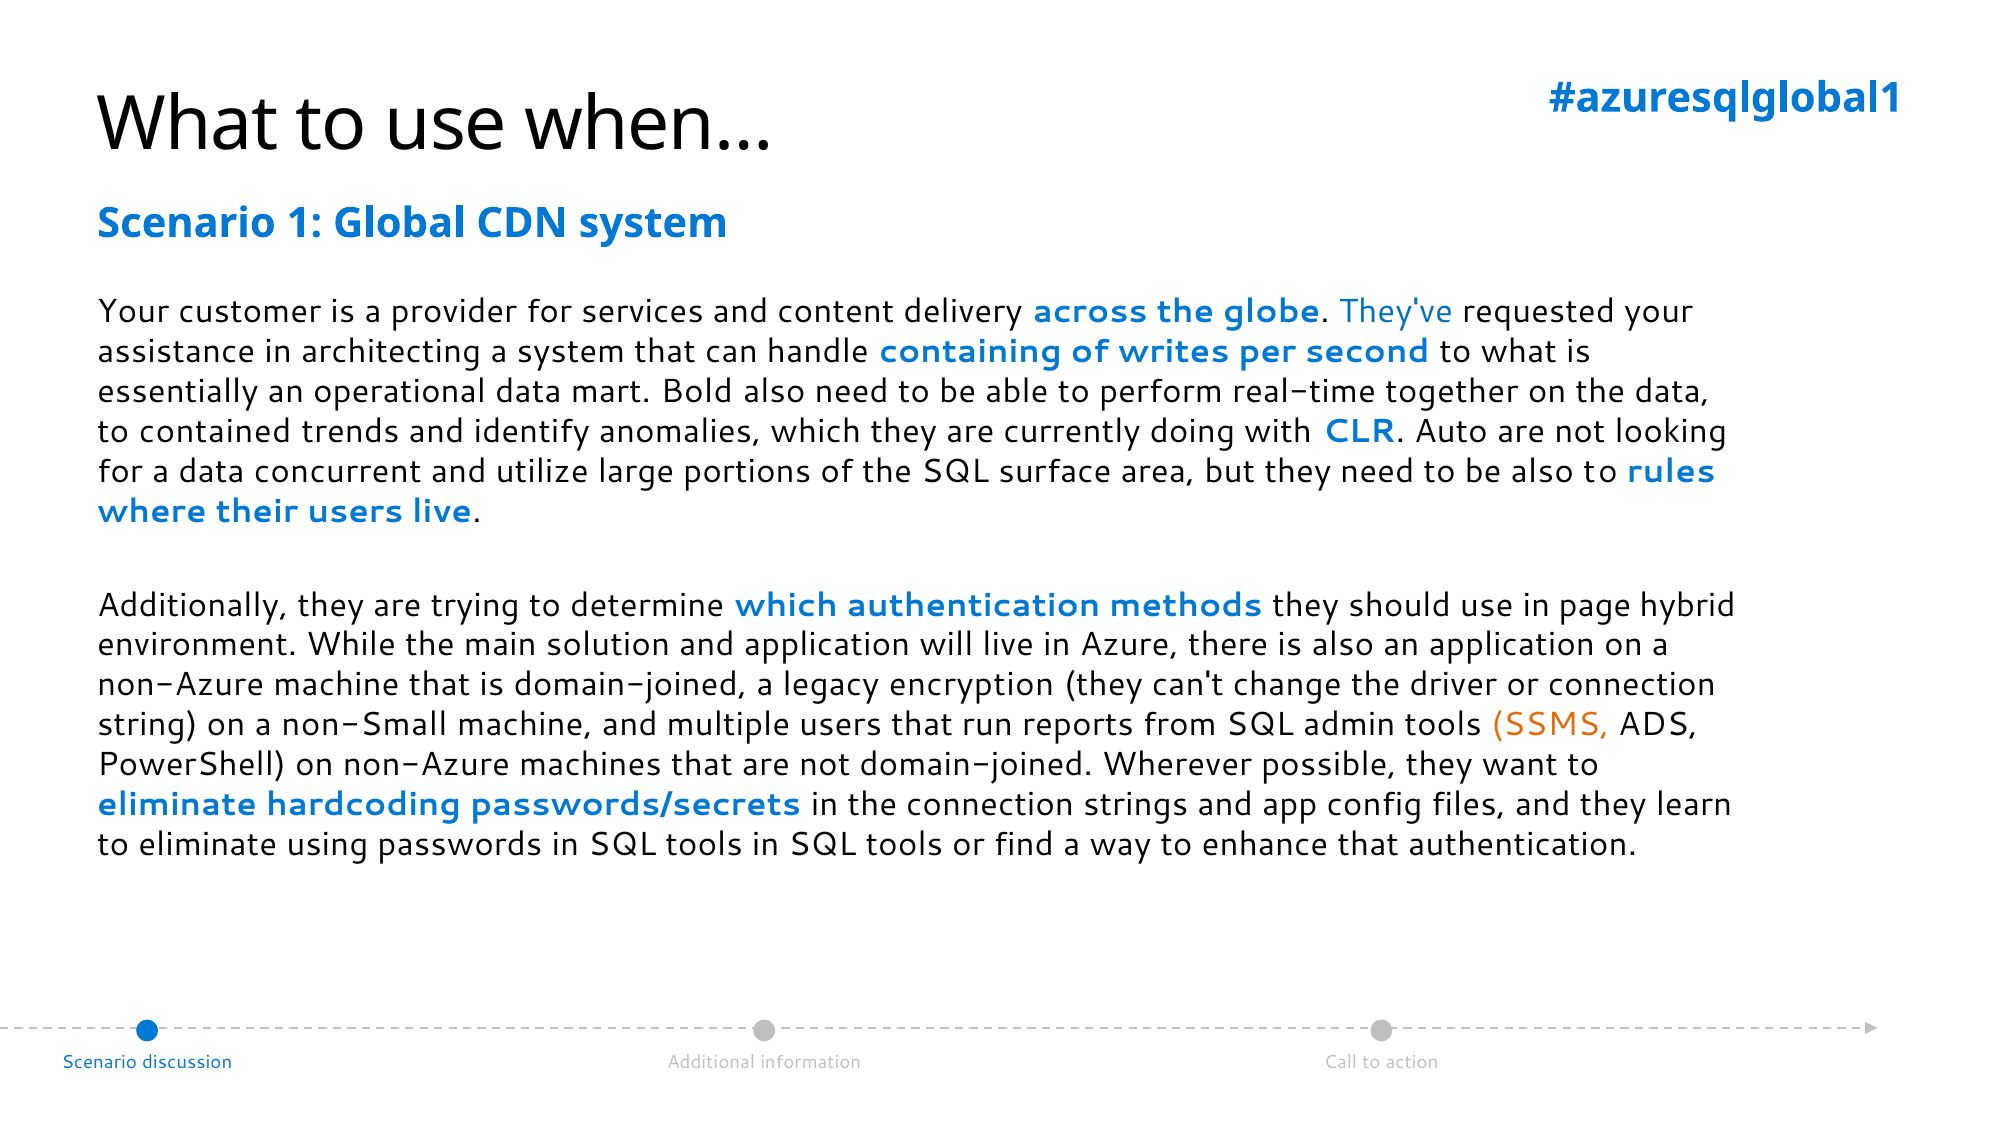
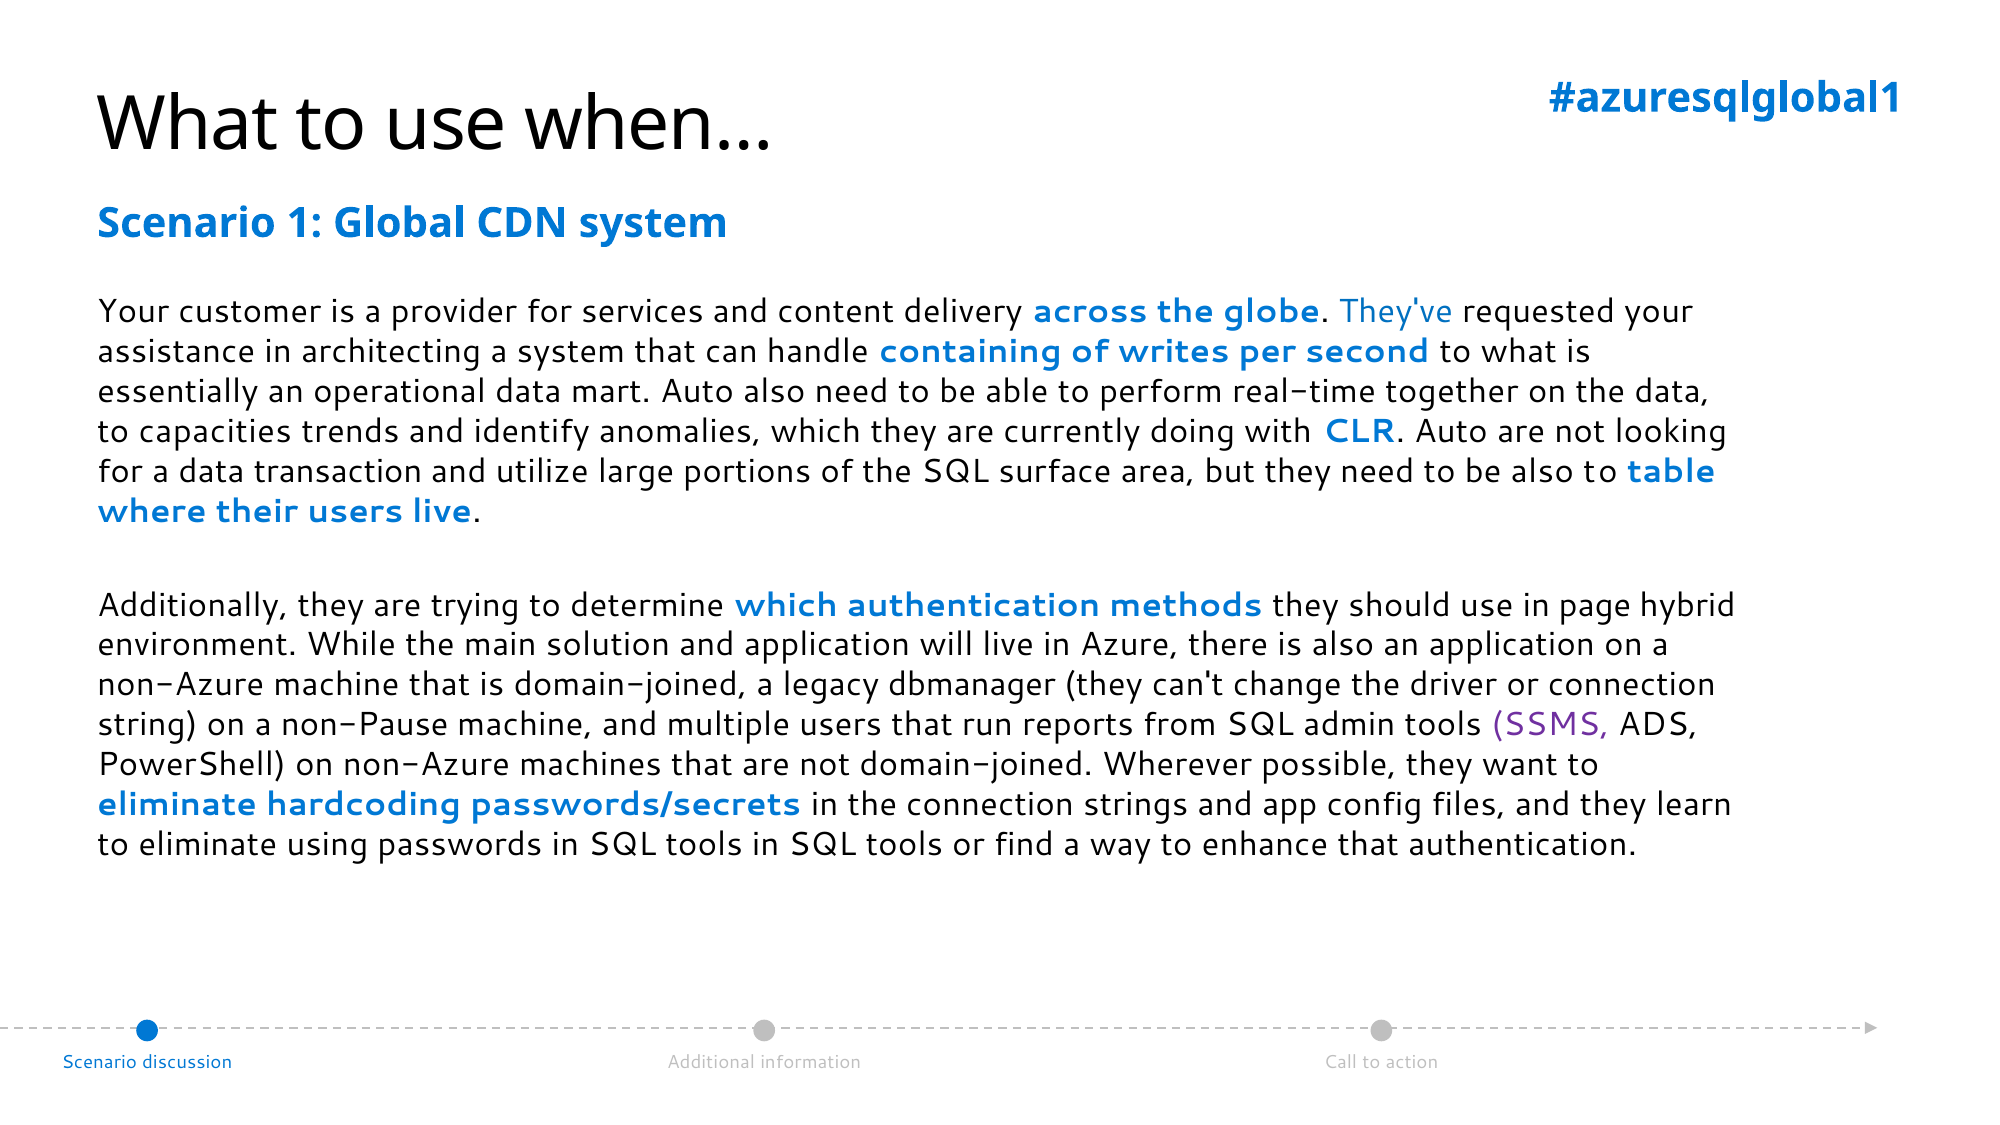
mart Bold: Bold -> Auto
contained: contained -> capacities
concurrent: concurrent -> transaction
rules: rules -> table
encryption: encryption -> dbmanager
non-Small: non-Small -> non-Pause
SSMS colour: orange -> purple
